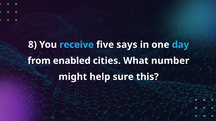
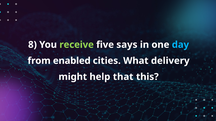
receive colour: light blue -> light green
number: number -> delivery
sure: sure -> that
